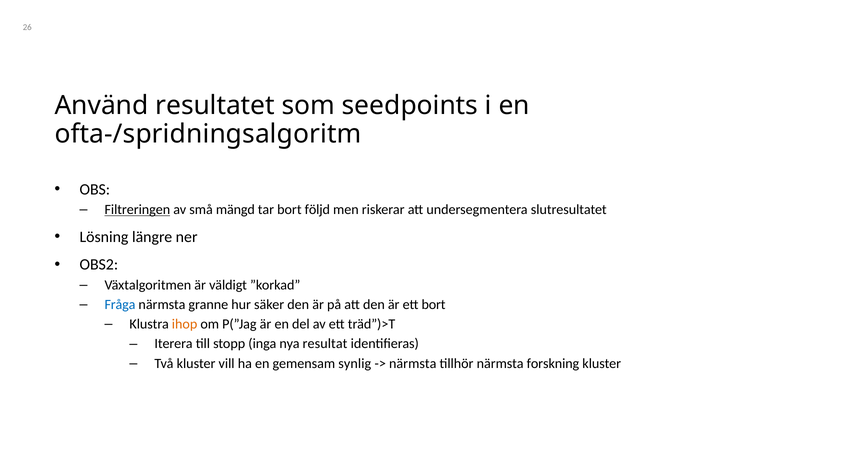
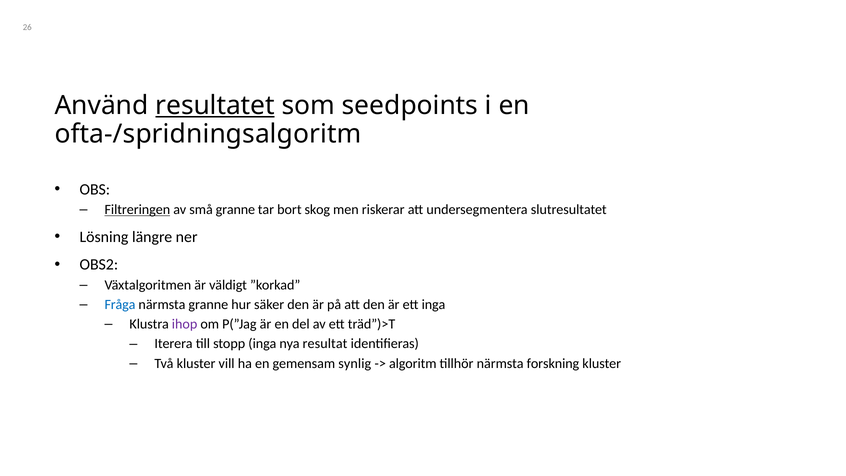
resultatet underline: none -> present
små mängd: mängd -> granne
följd: följd -> skog
ett bort: bort -> inga
ihop colour: orange -> purple
närmsta at (413, 363): närmsta -> algoritm
